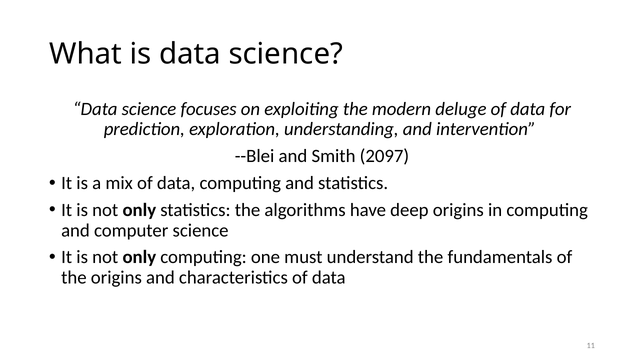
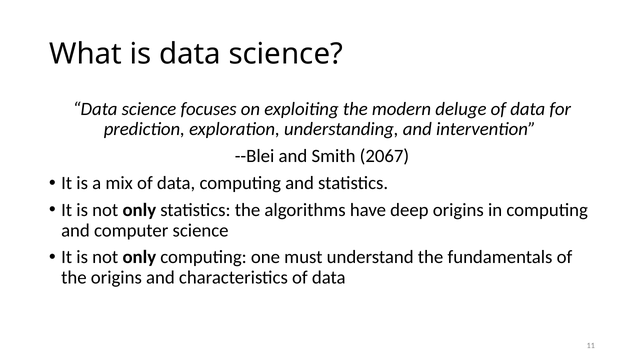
2097: 2097 -> 2067
